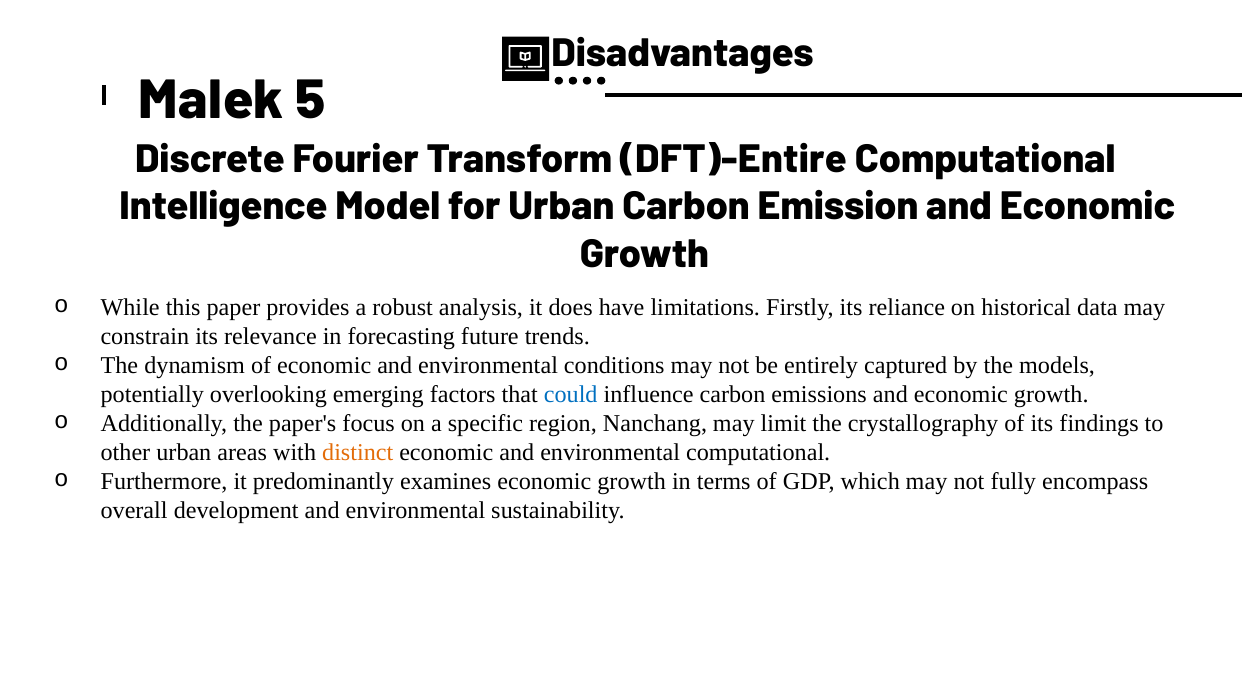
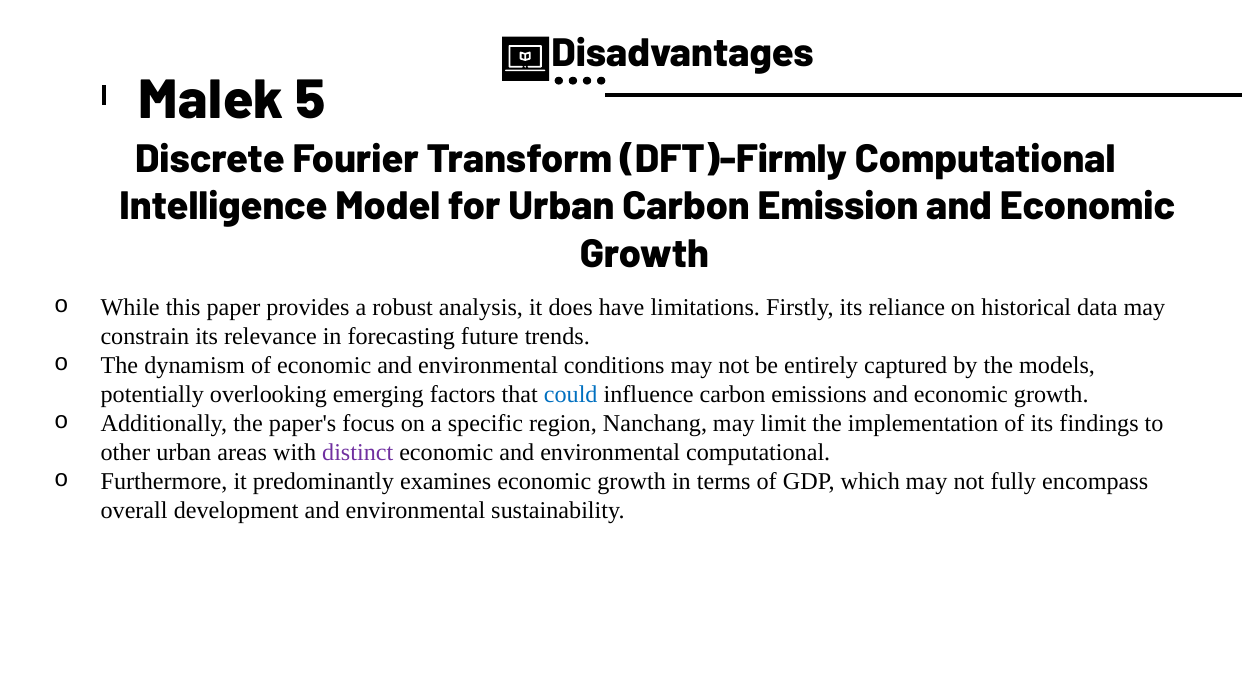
DFT)-Entire: DFT)-Entire -> DFT)-Firmly
crystallography: crystallography -> implementation
distinct colour: orange -> purple
